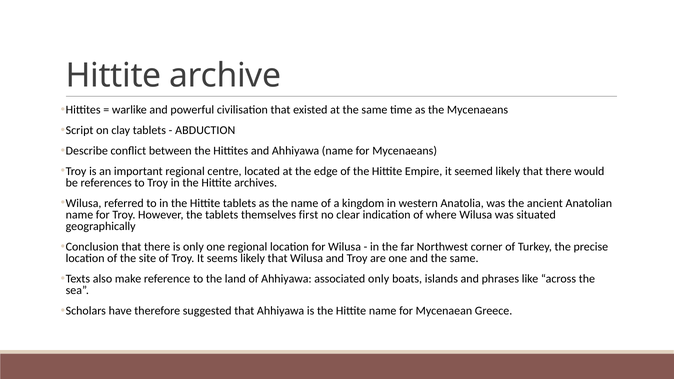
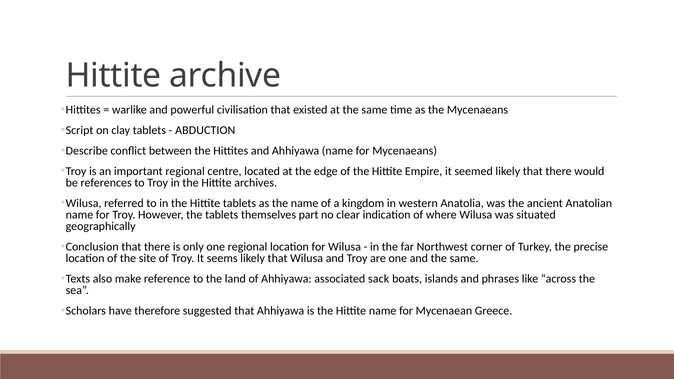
first: first -> part
associated only: only -> sack
